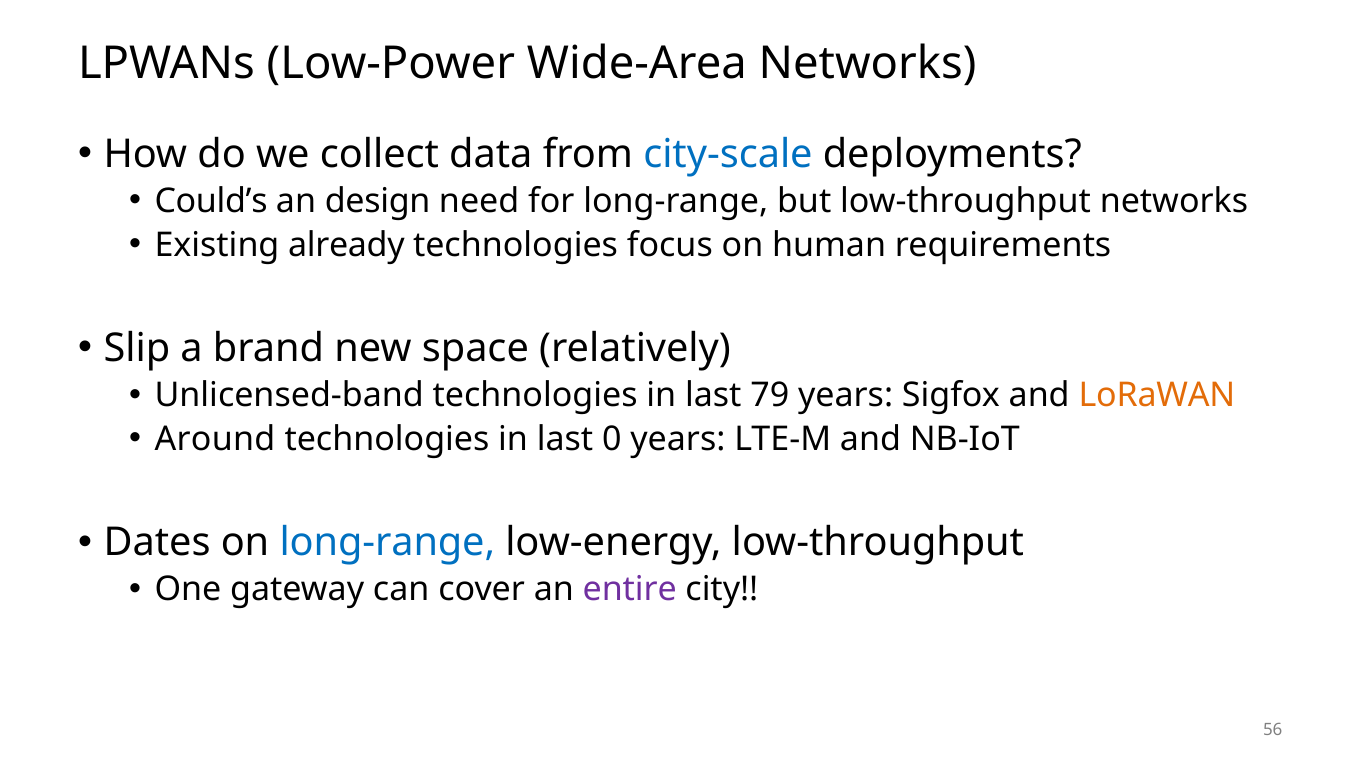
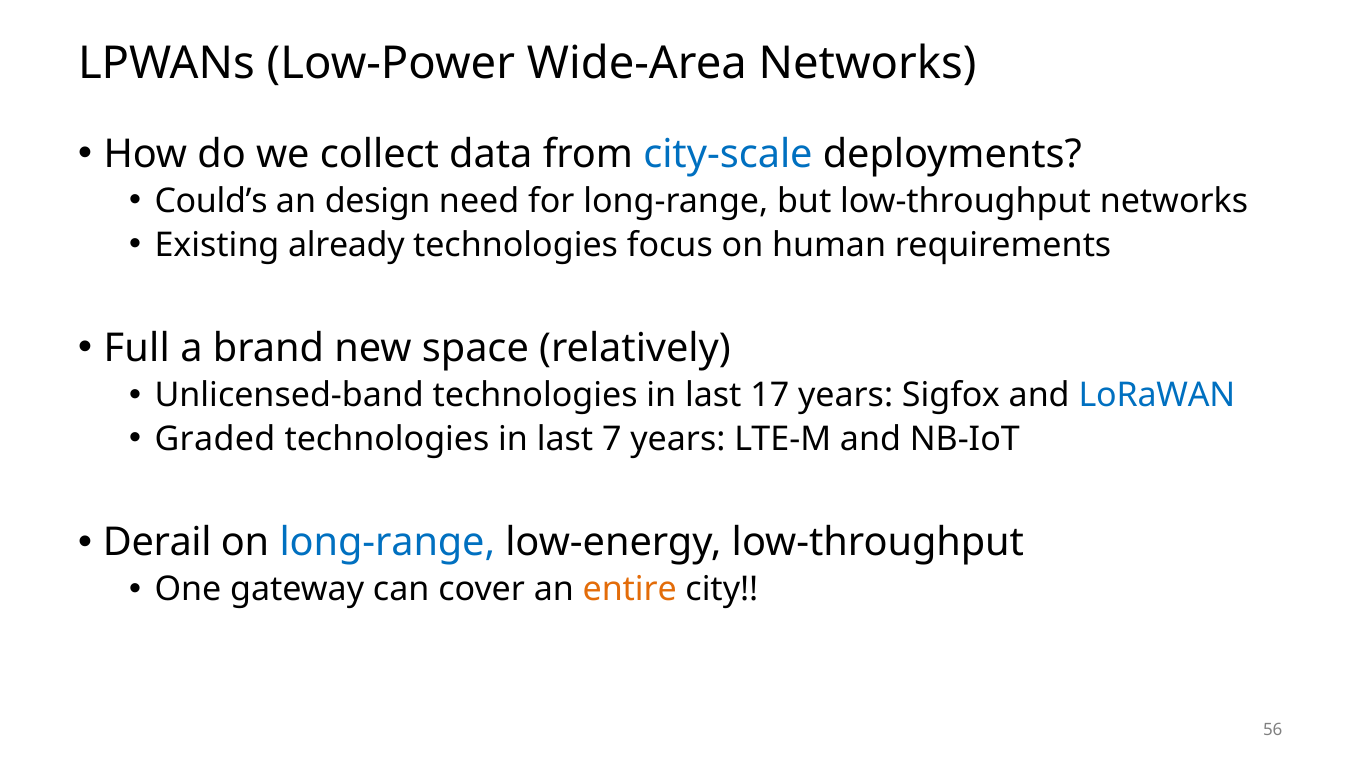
Slip: Slip -> Full
79: 79 -> 17
LoRaWAN colour: orange -> blue
Around: Around -> Graded
0: 0 -> 7
Dates: Dates -> Derail
entire colour: purple -> orange
